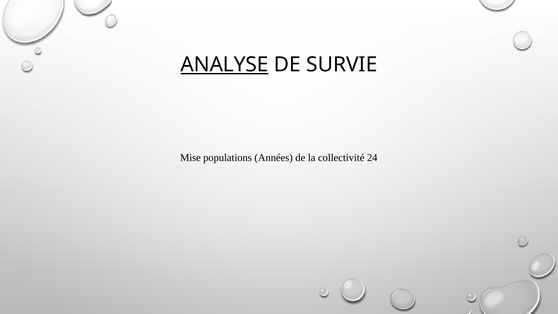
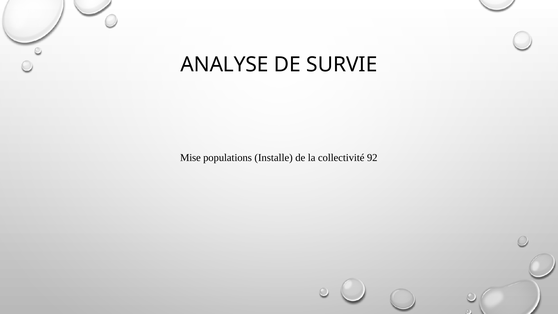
ANALYSE underline: present -> none
Années: Années -> Installe
24: 24 -> 92
